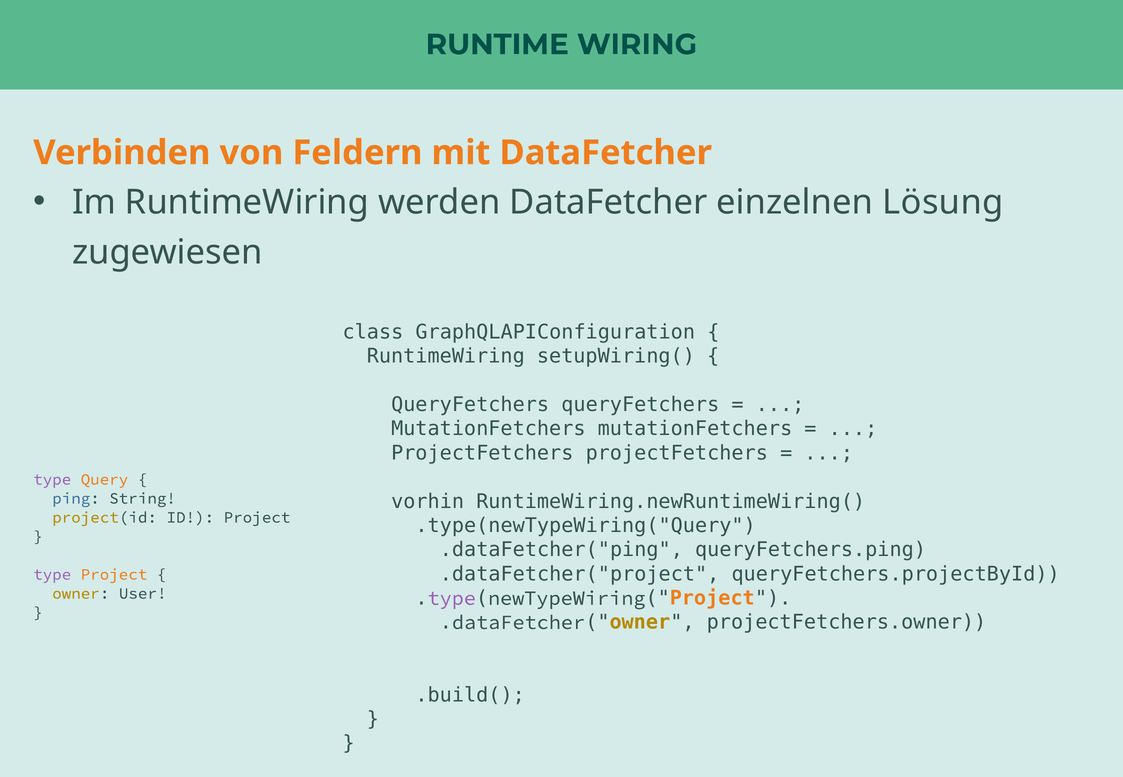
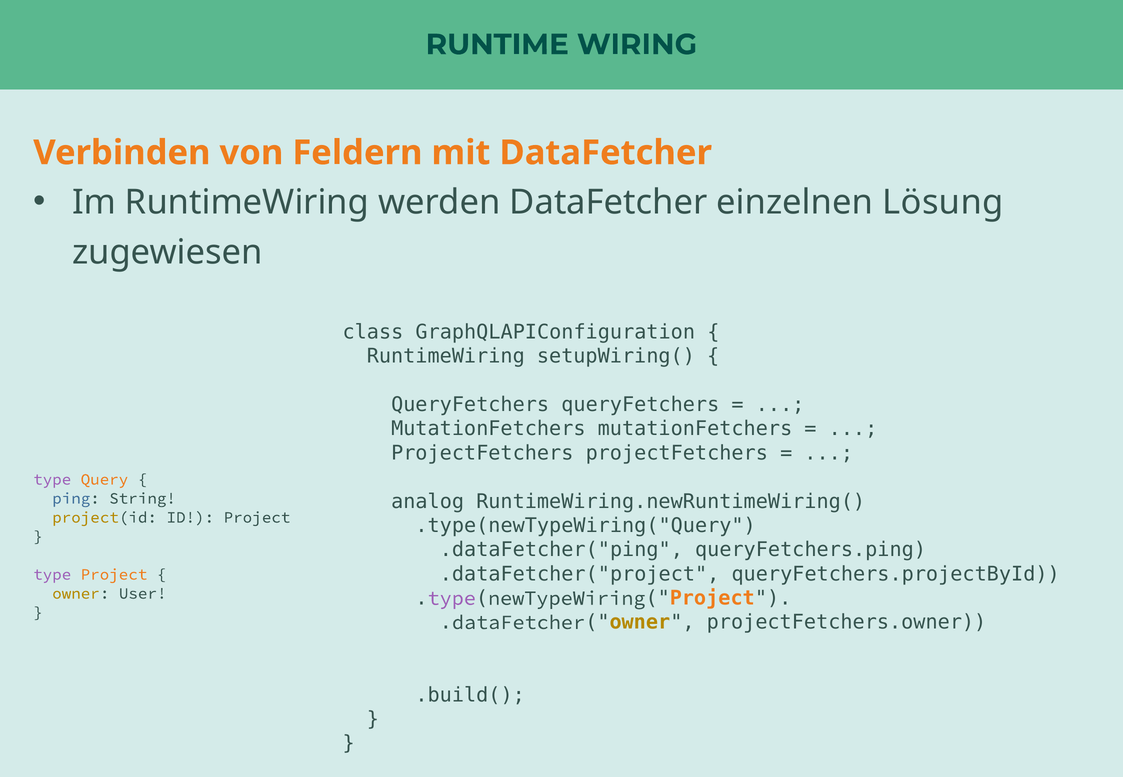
vorhin: vorhin -> analog
